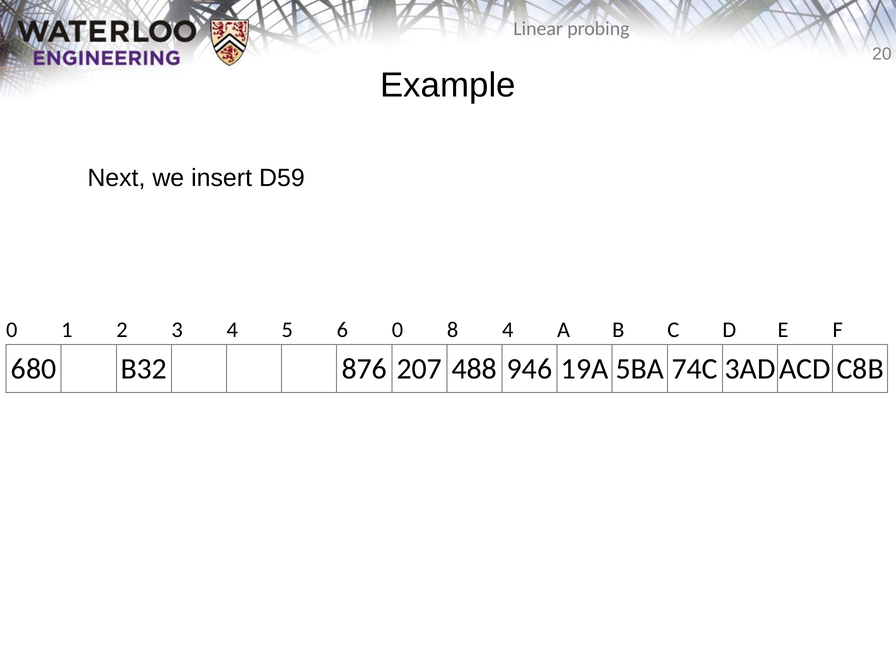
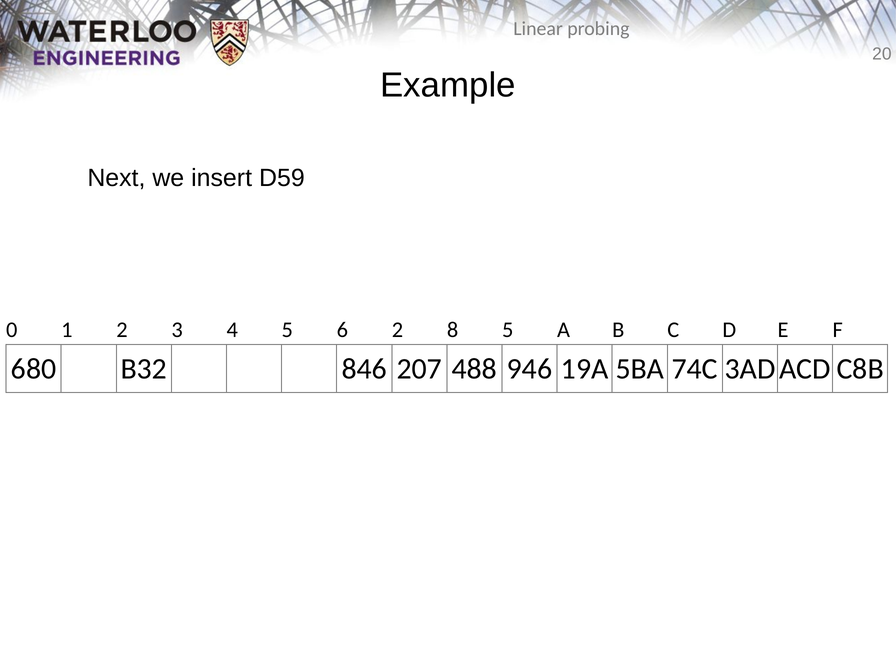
6 0: 0 -> 2
8 4: 4 -> 5
876: 876 -> 846
